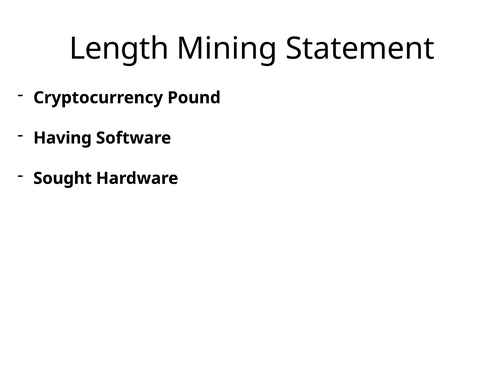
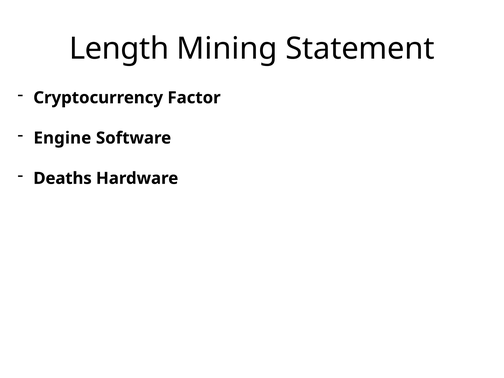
Pound: Pound -> Factor
Having: Having -> Engine
Sought: Sought -> Deaths
